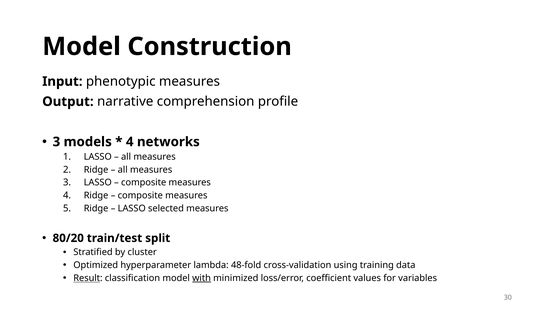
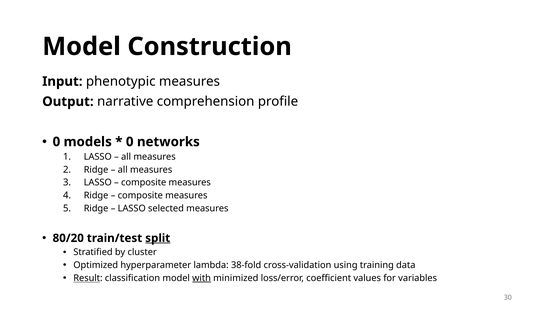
3 at (56, 142): 3 -> 0
4 at (130, 142): 4 -> 0
split underline: none -> present
48-fold: 48-fold -> 38-fold
